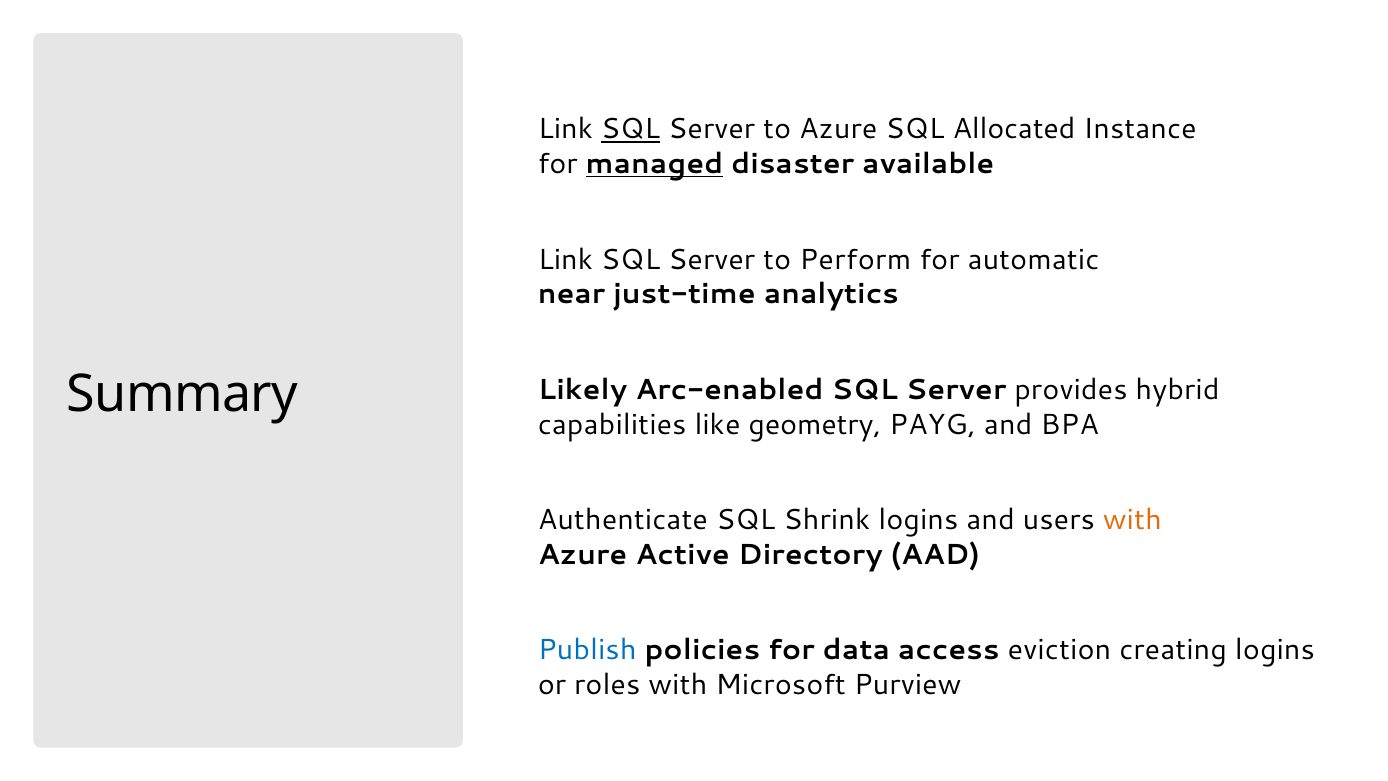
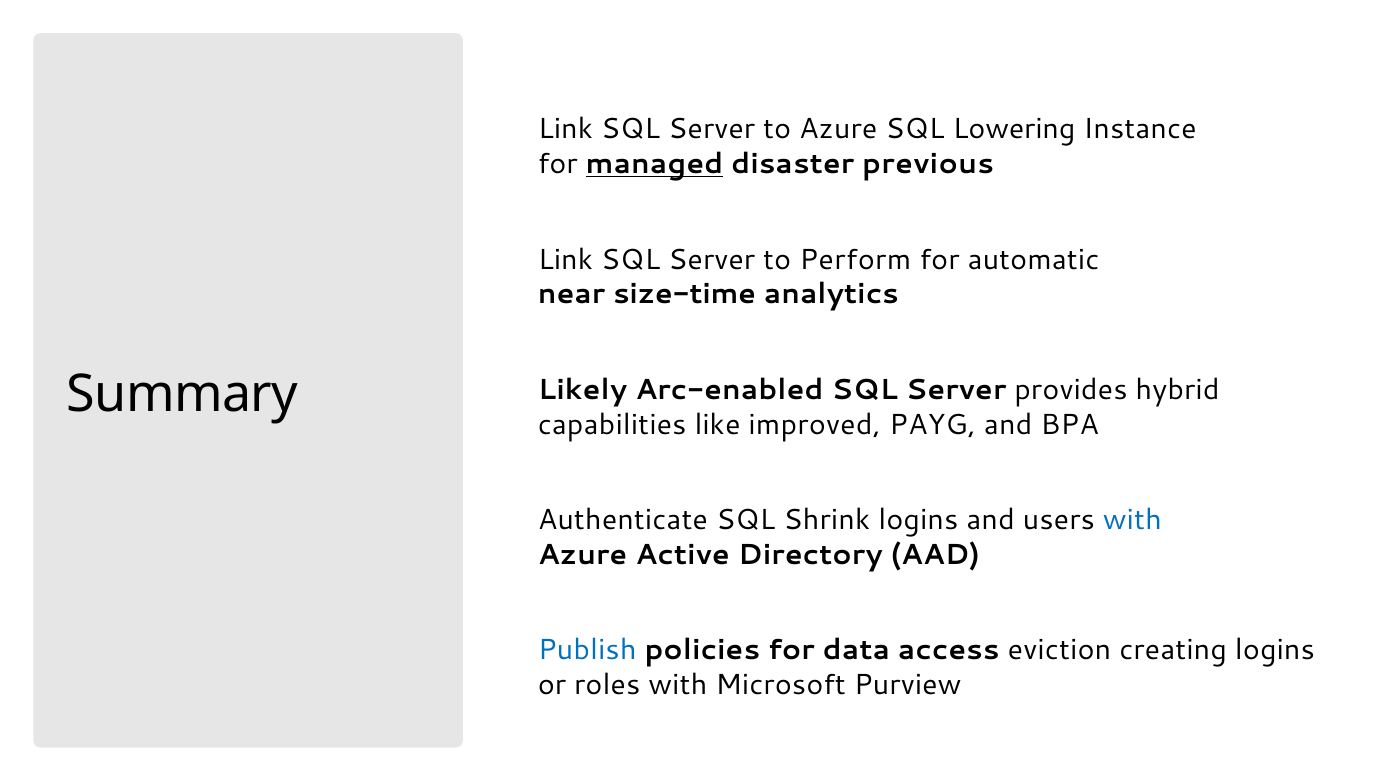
SQL at (631, 129) underline: present -> none
Allocated: Allocated -> Lowering
available: available -> previous
just-time: just-time -> size-time
geometry: geometry -> improved
with at (1132, 520) colour: orange -> blue
